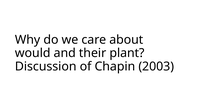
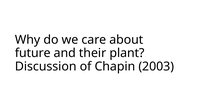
would: would -> future
